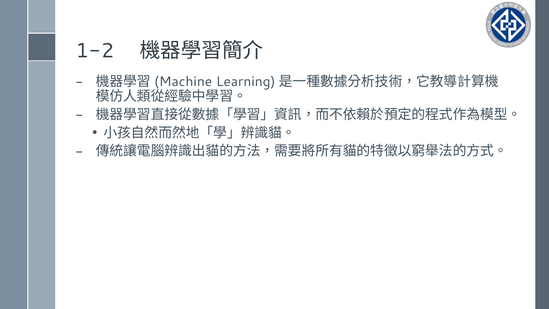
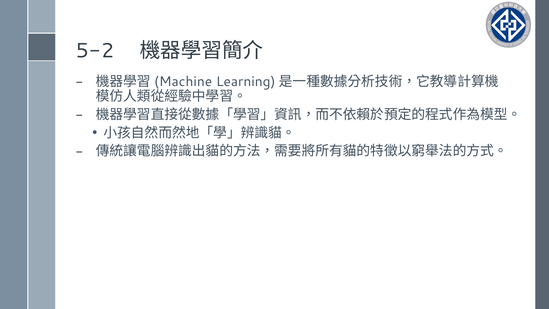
1-2: 1-2 -> 5-2
